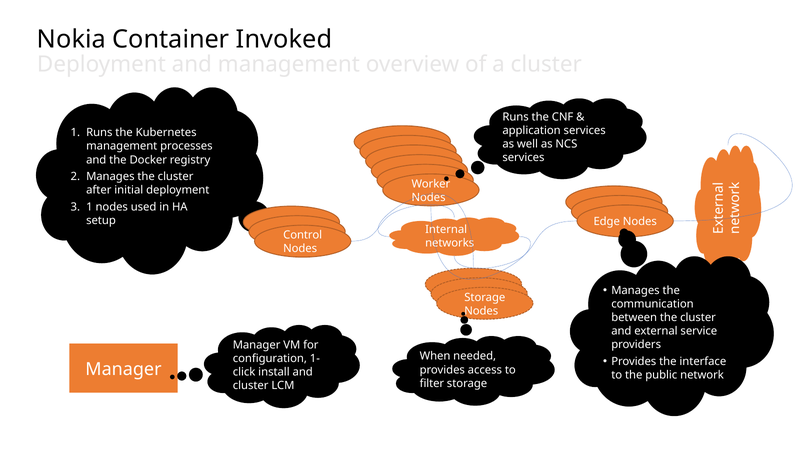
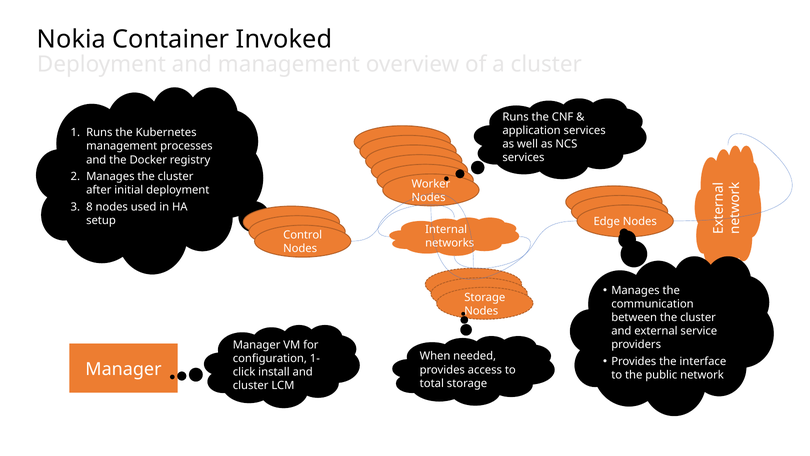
3 1: 1 -> 8
filter: filter -> total
